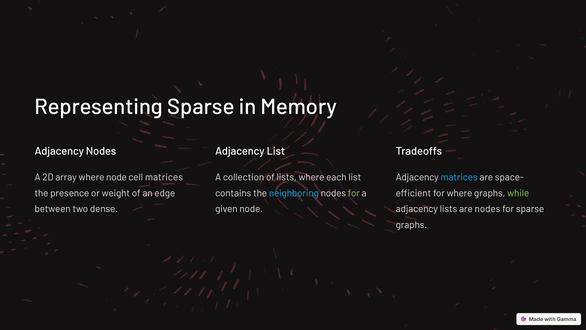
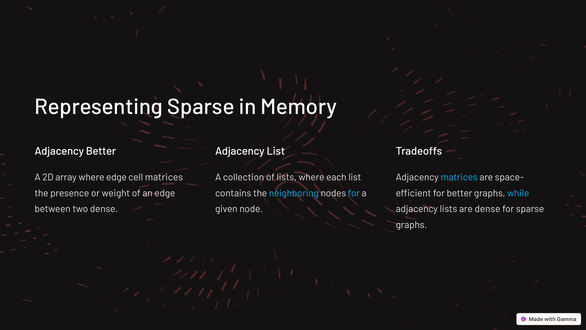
Adjacency Nodes: Nodes -> Better
where node: node -> edge
for at (354, 193) colour: light green -> light blue
for where: where -> better
while colour: light green -> light blue
are nodes: nodes -> dense
